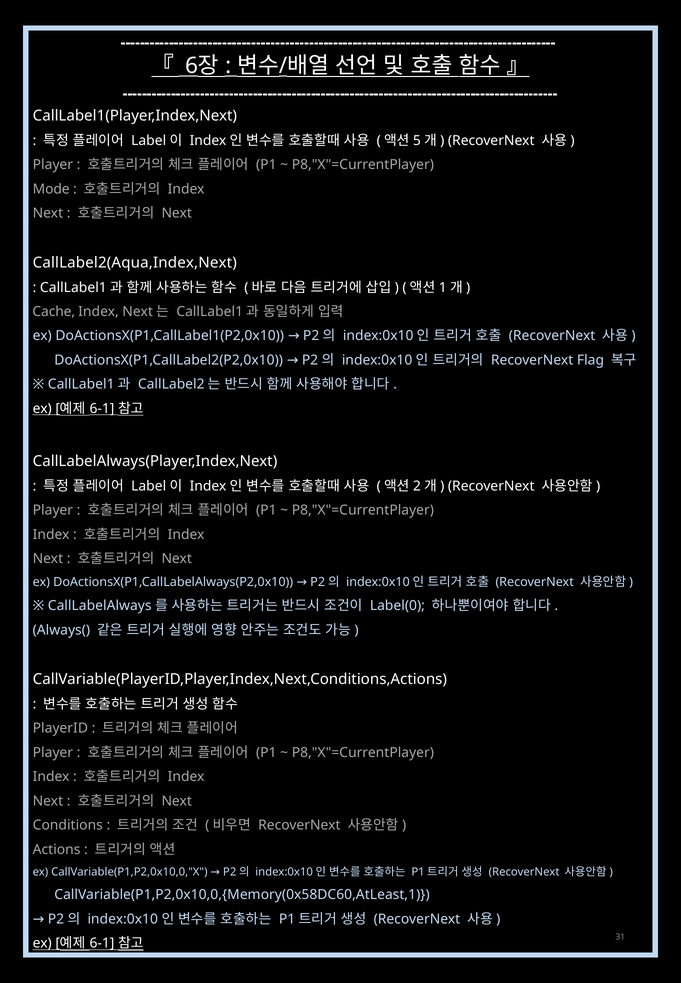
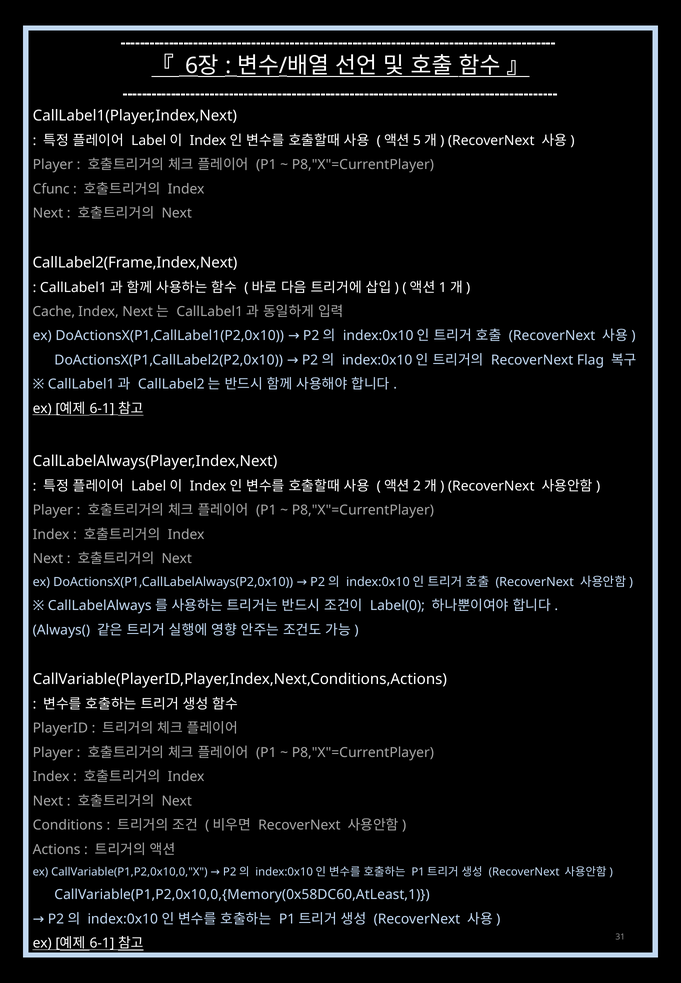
Mode: Mode -> Cfunc
CallLabel2(Aqua,Index,Next: CallLabel2(Aqua,Index,Next -> CallLabel2(Frame,Index,Next
